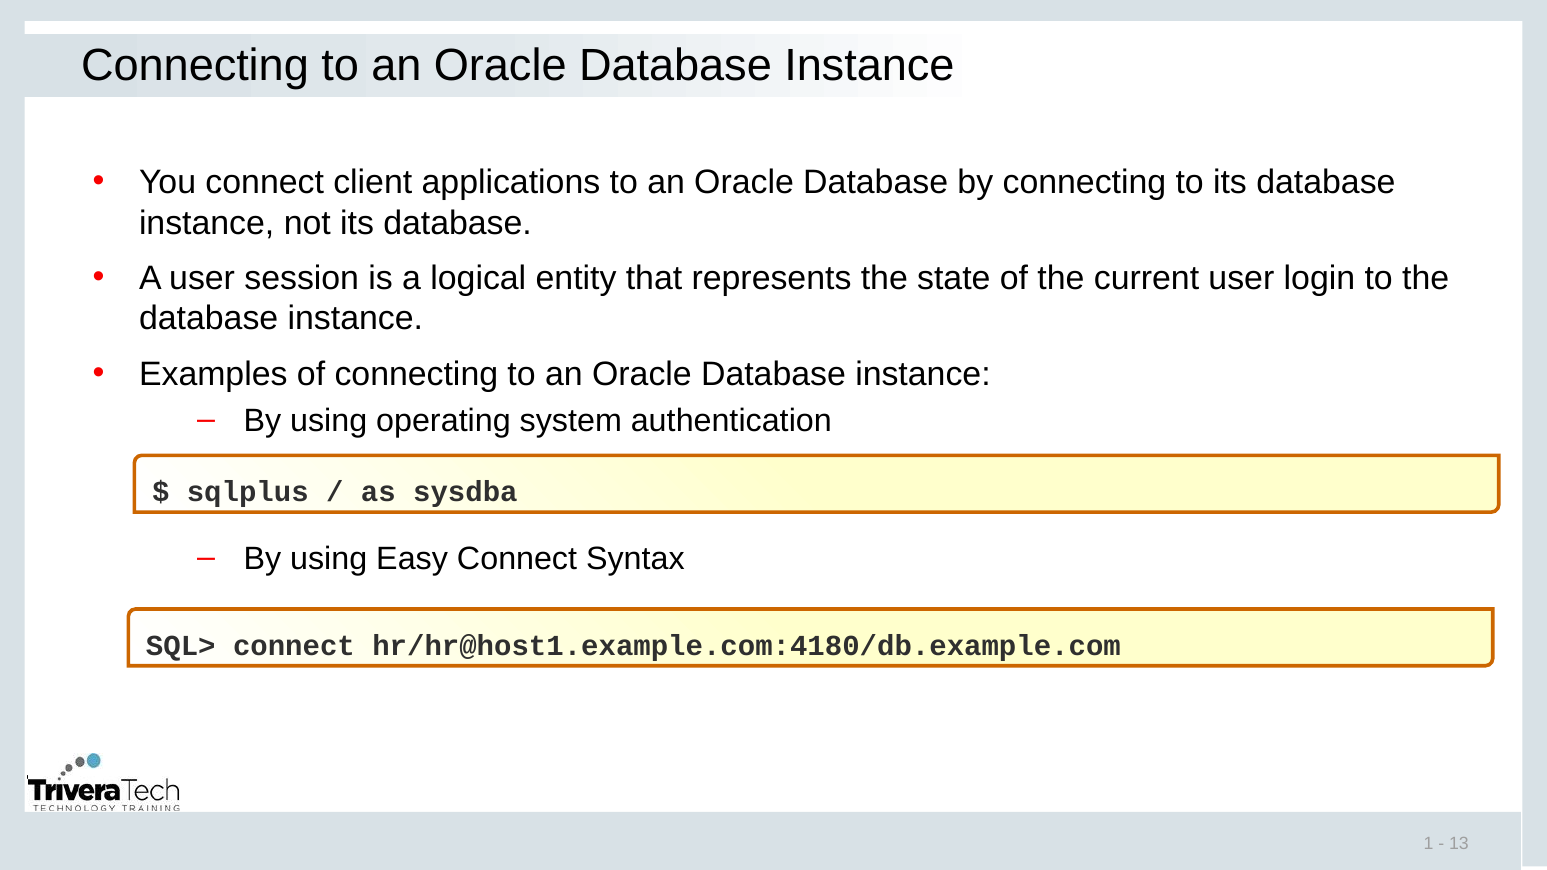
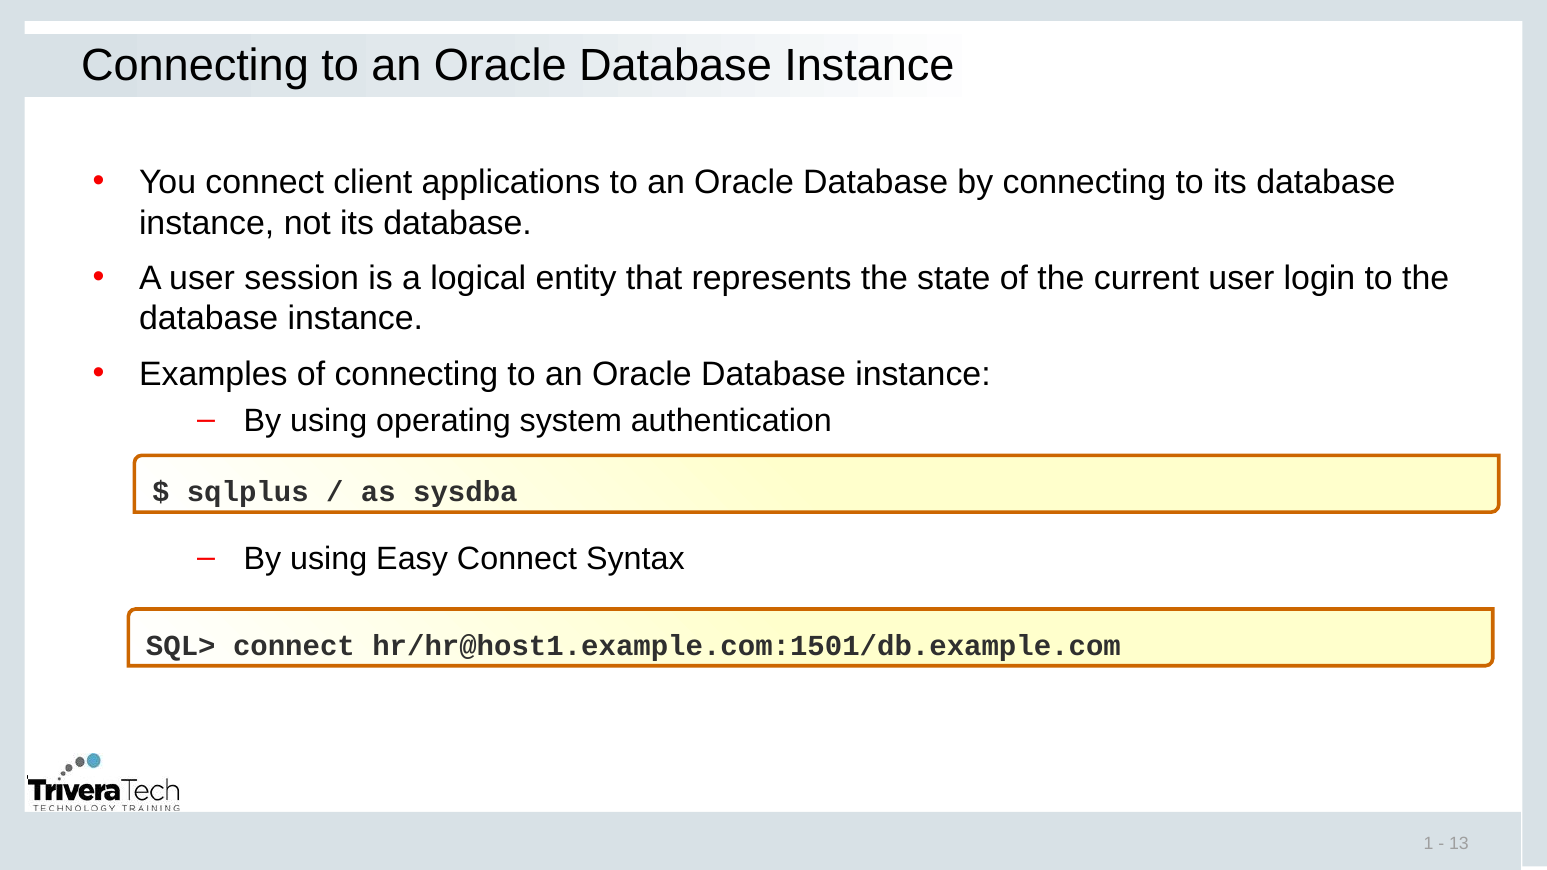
hr/hr@host1.example.com:4180/db.example.com: hr/hr@host1.example.com:4180/db.example.com -> hr/hr@host1.example.com:1501/db.example.com
